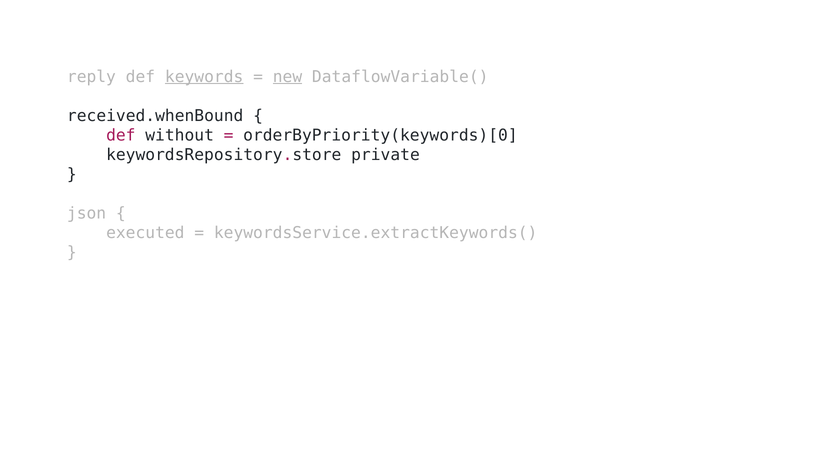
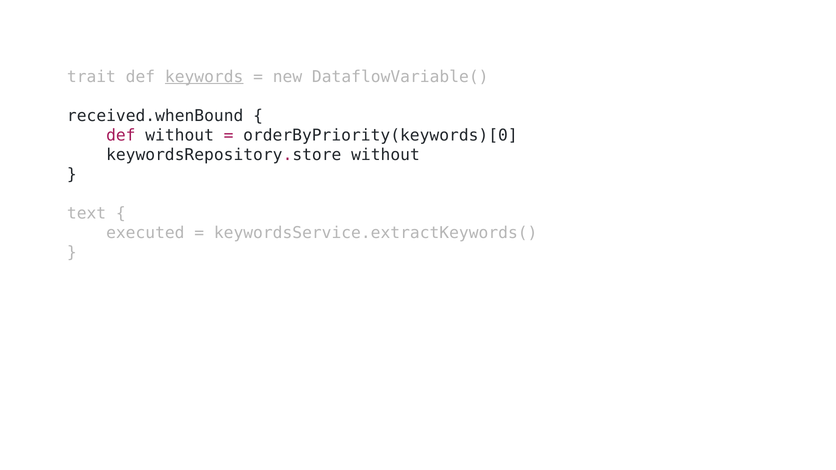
reply: reply -> trait
new underline: present -> none
keywordsRepository.store private: private -> without
json: json -> text
